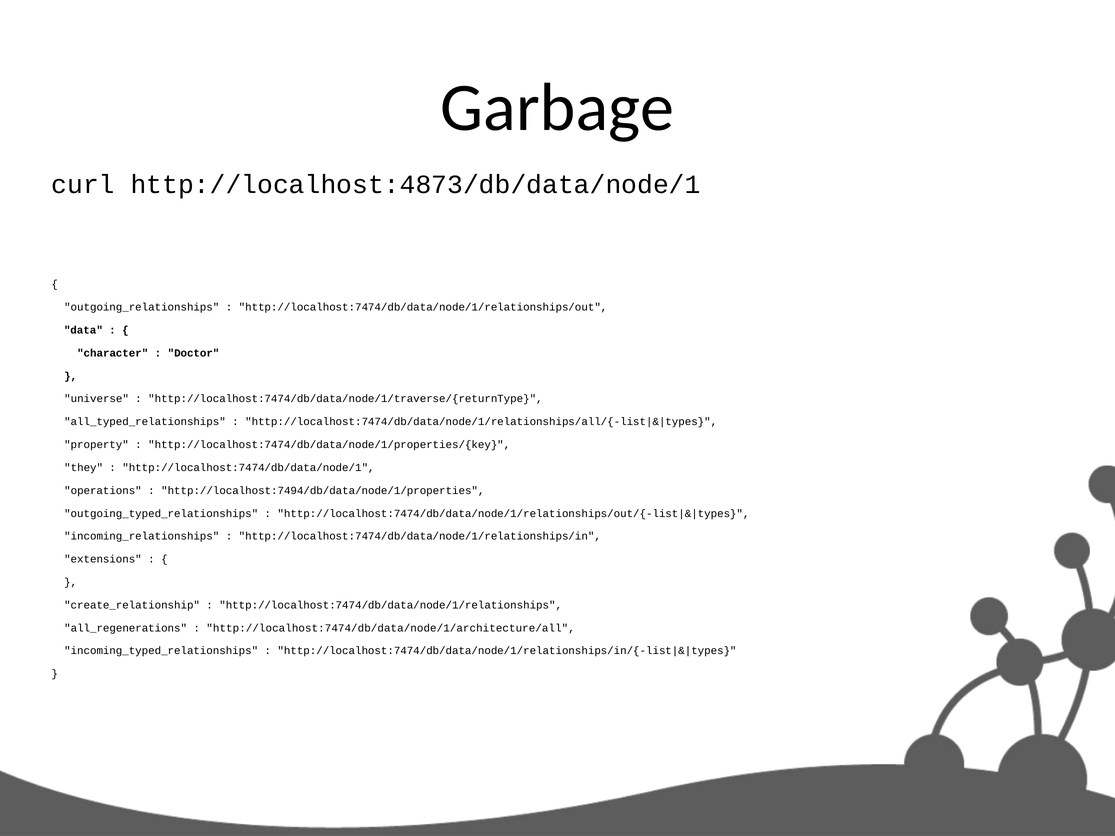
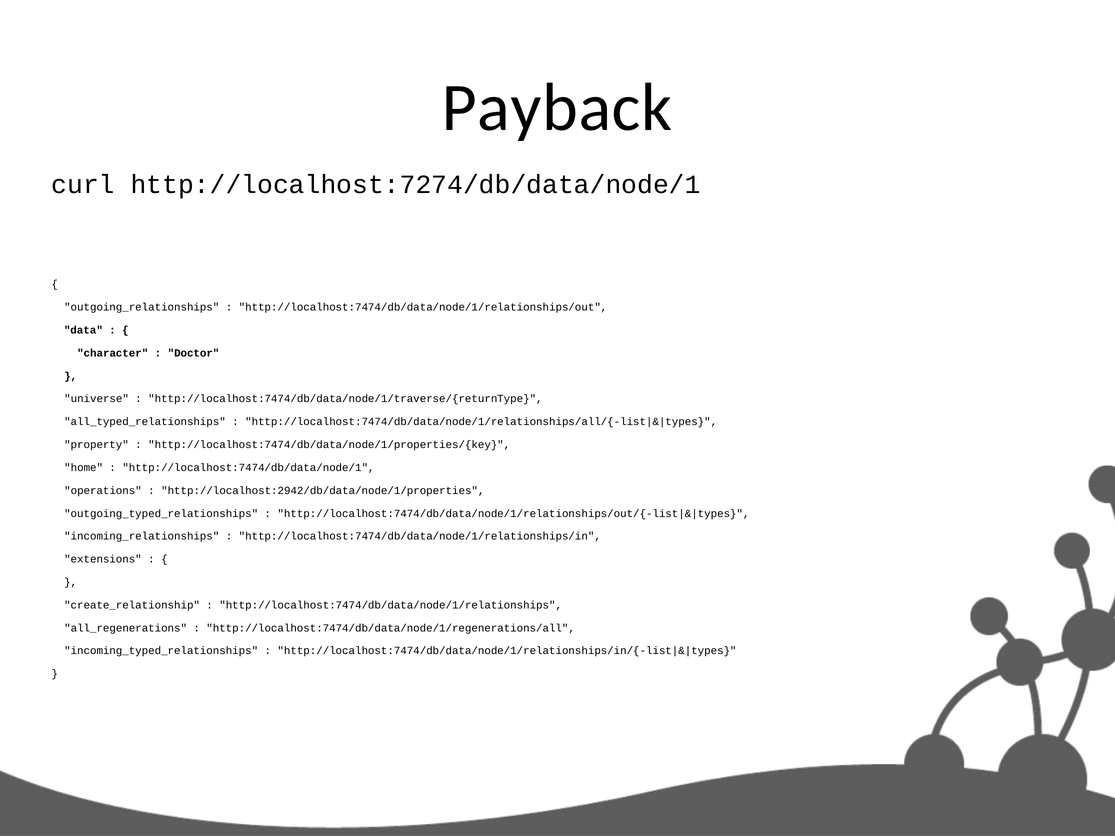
Garbage: Garbage -> Payback
http://localhost:4873/db/data/node/1: http://localhost:4873/db/data/node/1 -> http://localhost:7274/db/data/node/1
they: they -> home
http://localhost:7494/db/data/node/1/properties: http://localhost:7494/db/data/node/1/properties -> http://localhost:2942/db/data/node/1/properties
http://localhost:7474/db/data/node/1/architecture/all: http://localhost:7474/db/data/node/1/architecture/all -> http://localhost:7474/db/data/node/1/regenerations/all
